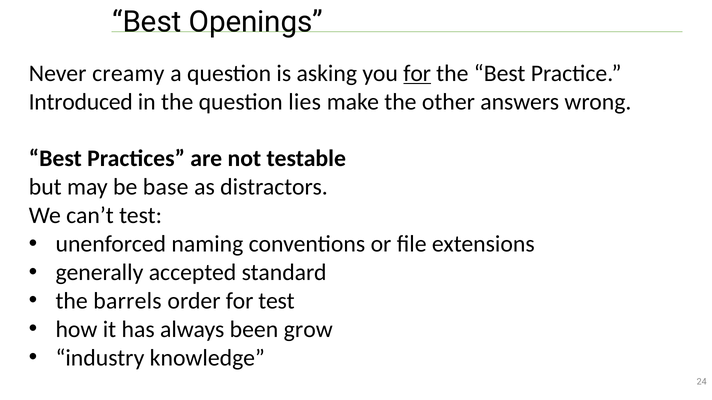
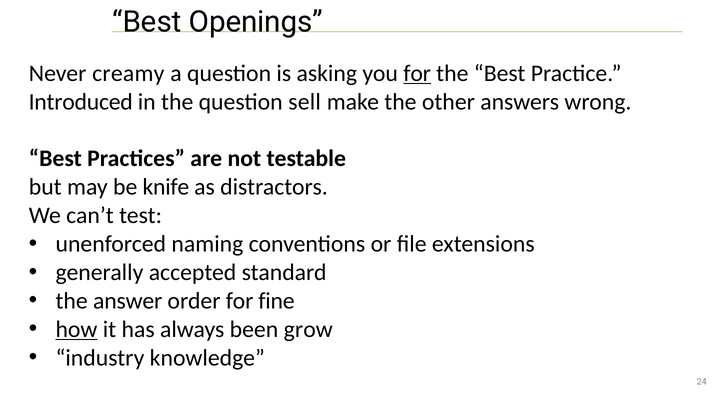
lies: lies -> sell
base: base -> knife
barrels: barrels -> answer
for test: test -> fine
how underline: none -> present
